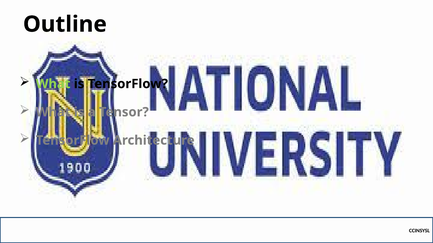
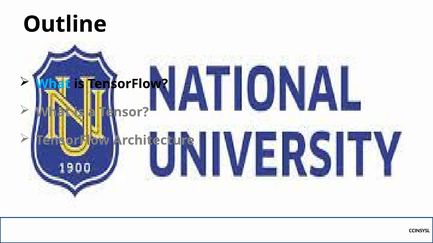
What at (53, 84) colour: light green -> light blue
